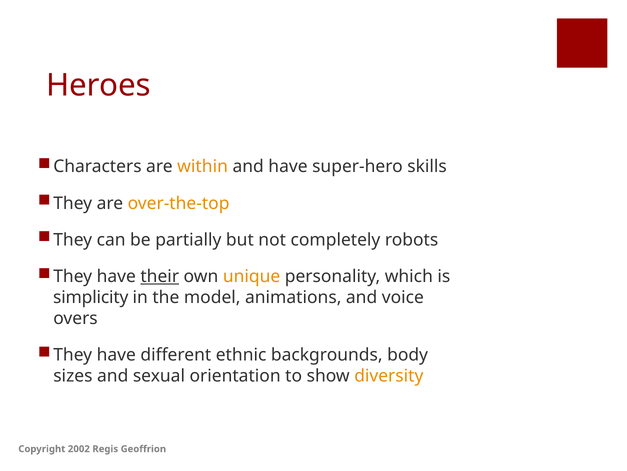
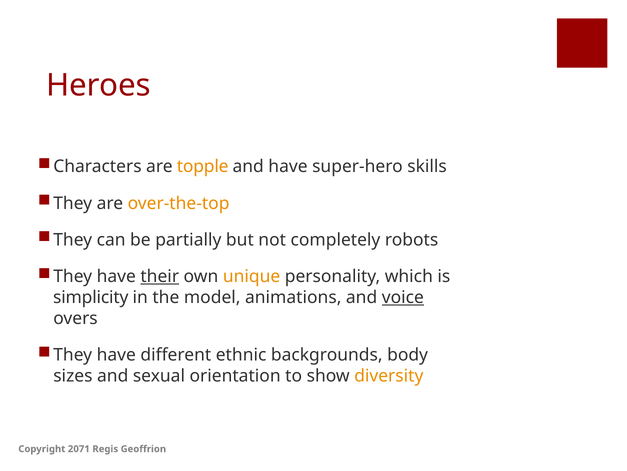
within: within -> topple
voice underline: none -> present
2002: 2002 -> 2071
